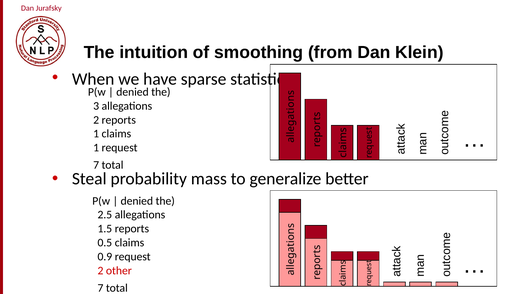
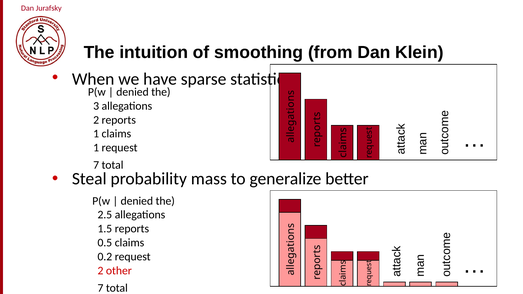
0.9: 0.9 -> 0.2
